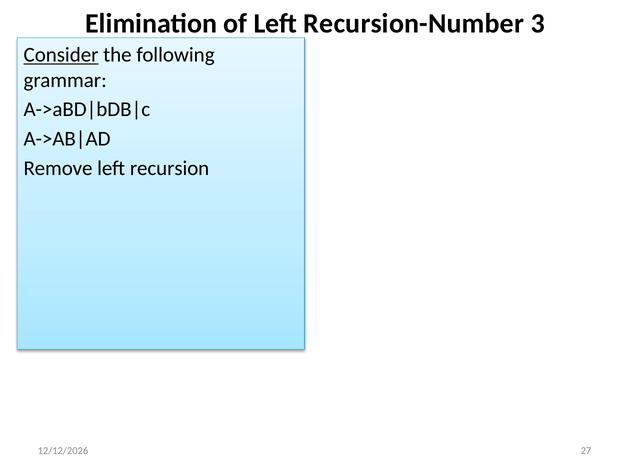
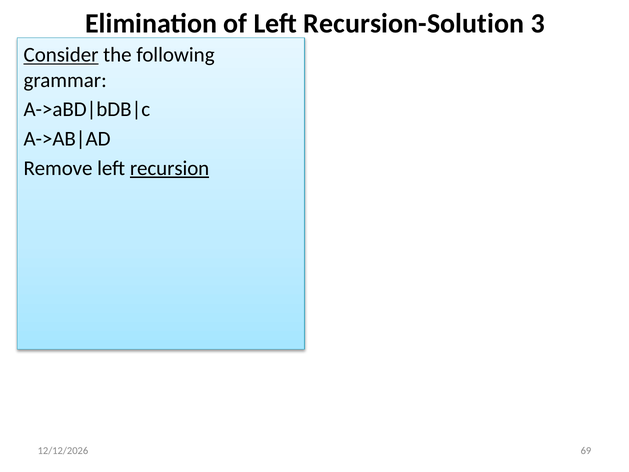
Recursion-Number: Recursion-Number -> Recursion-Solution
recursion underline: none -> present
27: 27 -> 69
